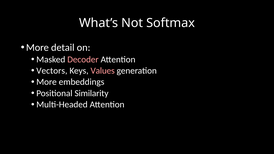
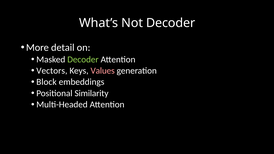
Not Softmax: Softmax -> Decoder
Decoder at (83, 59) colour: pink -> light green
More at (46, 82): More -> Block
